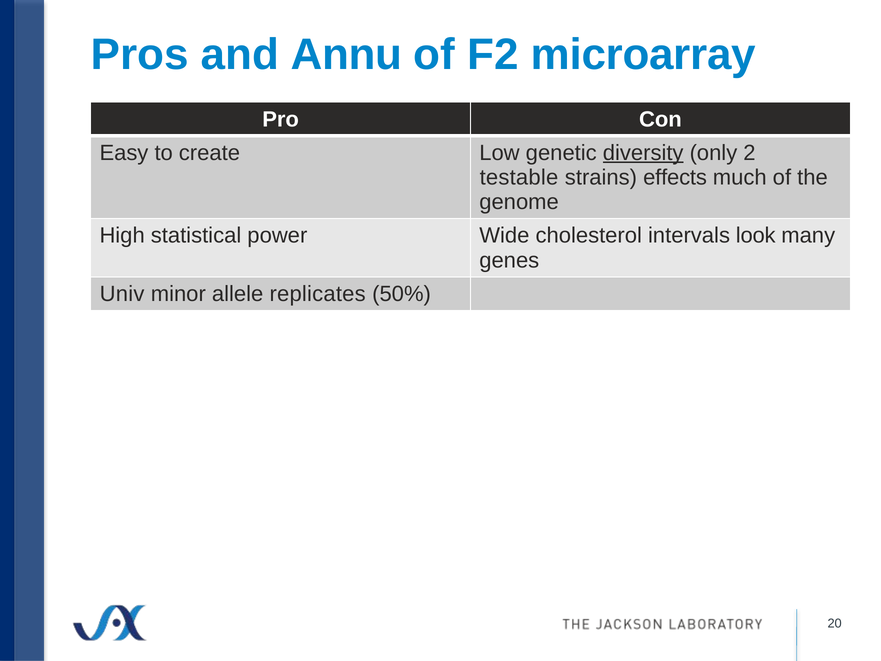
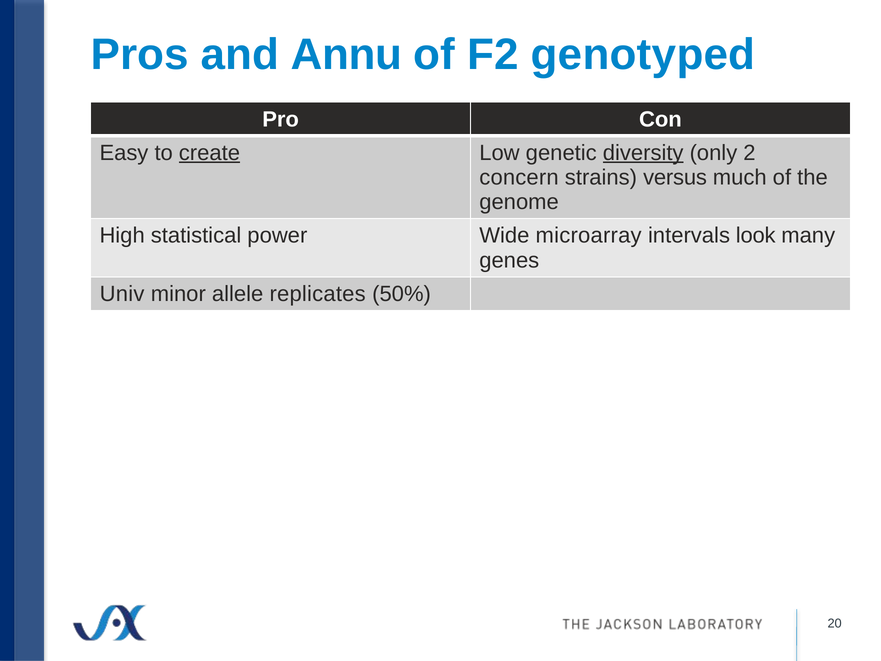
microarray: microarray -> genotyped
create underline: none -> present
testable: testable -> concern
effects: effects -> versus
cholesterol: cholesterol -> microarray
